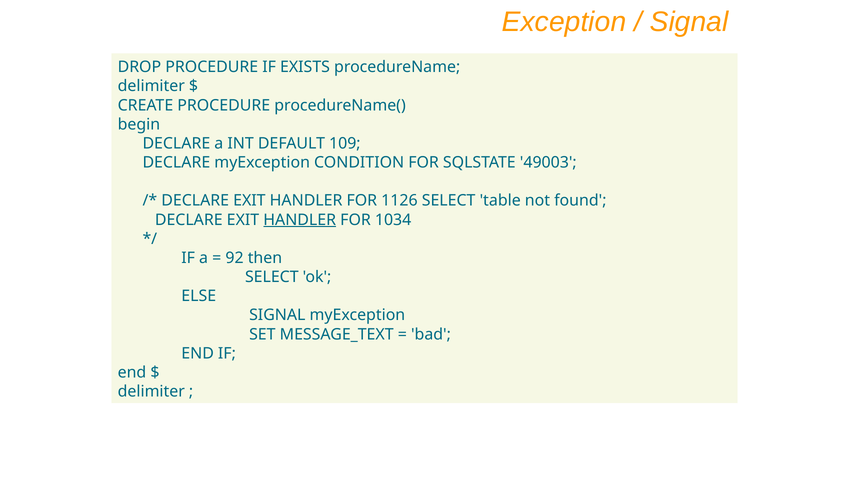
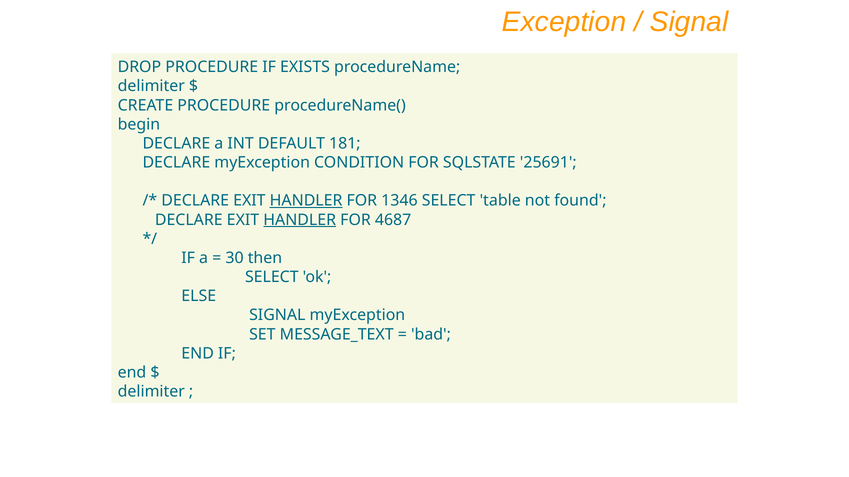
109: 109 -> 181
49003: 49003 -> 25691
HANDLER at (306, 201) underline: none -> present
1126: 1126 -> 1346
1034: 1034 -> 4687
92: 92 -> 30
